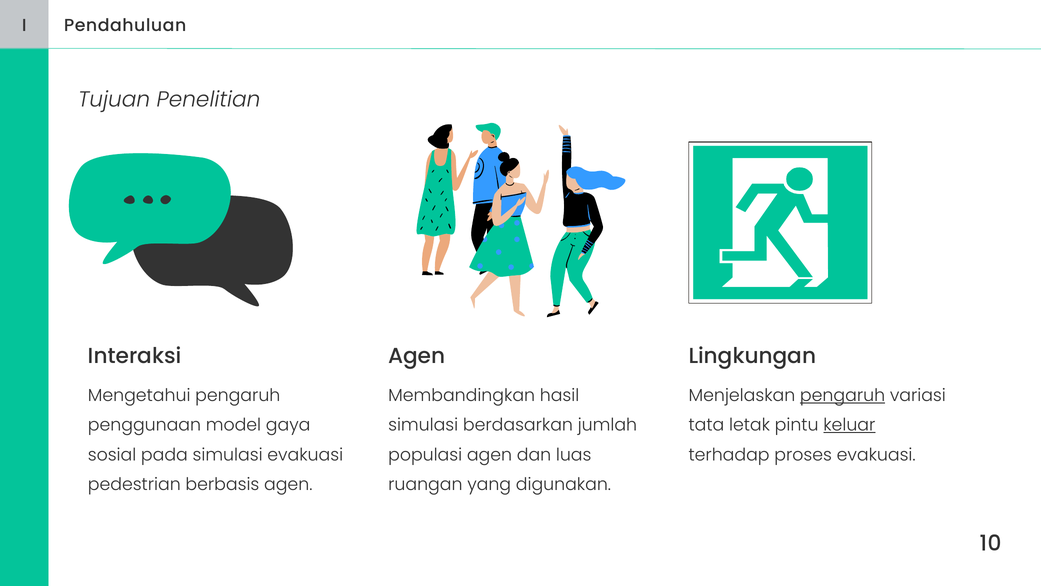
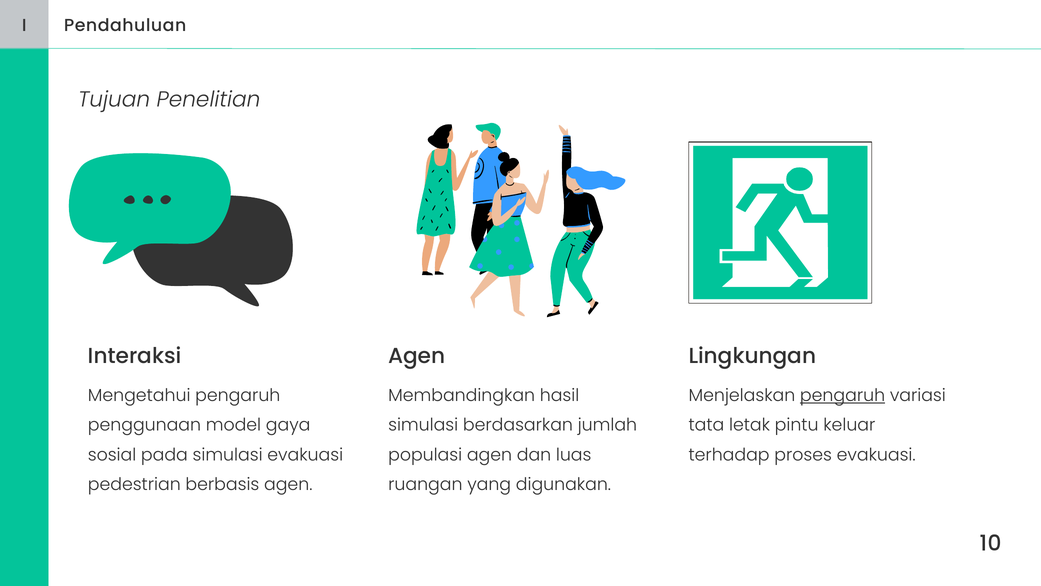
keluar underline: present -> none
